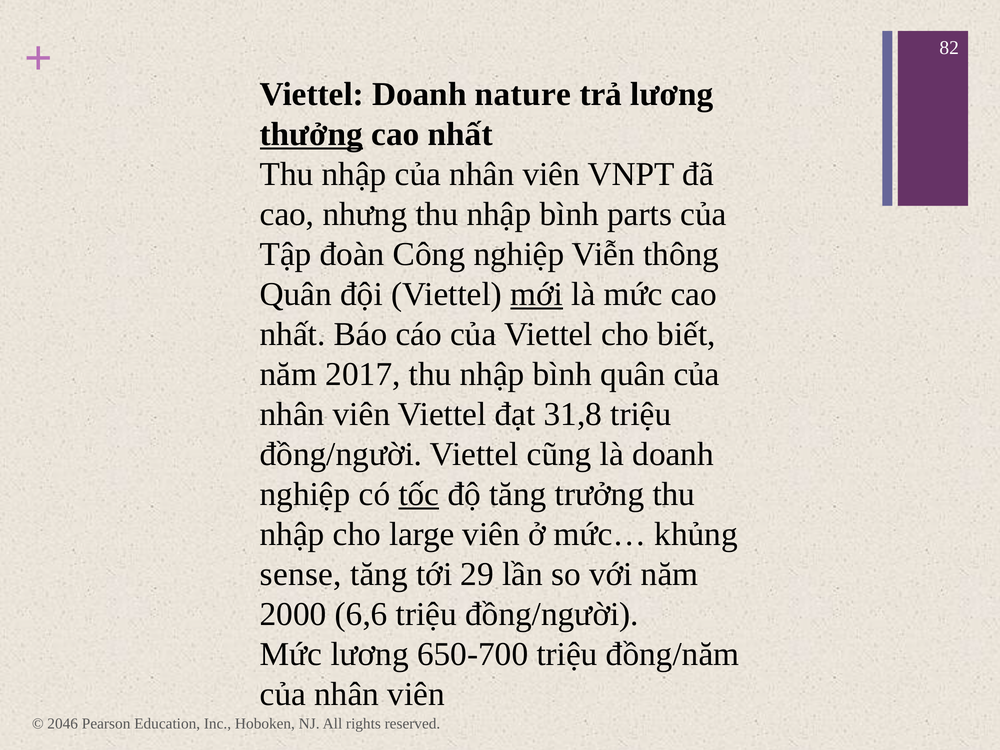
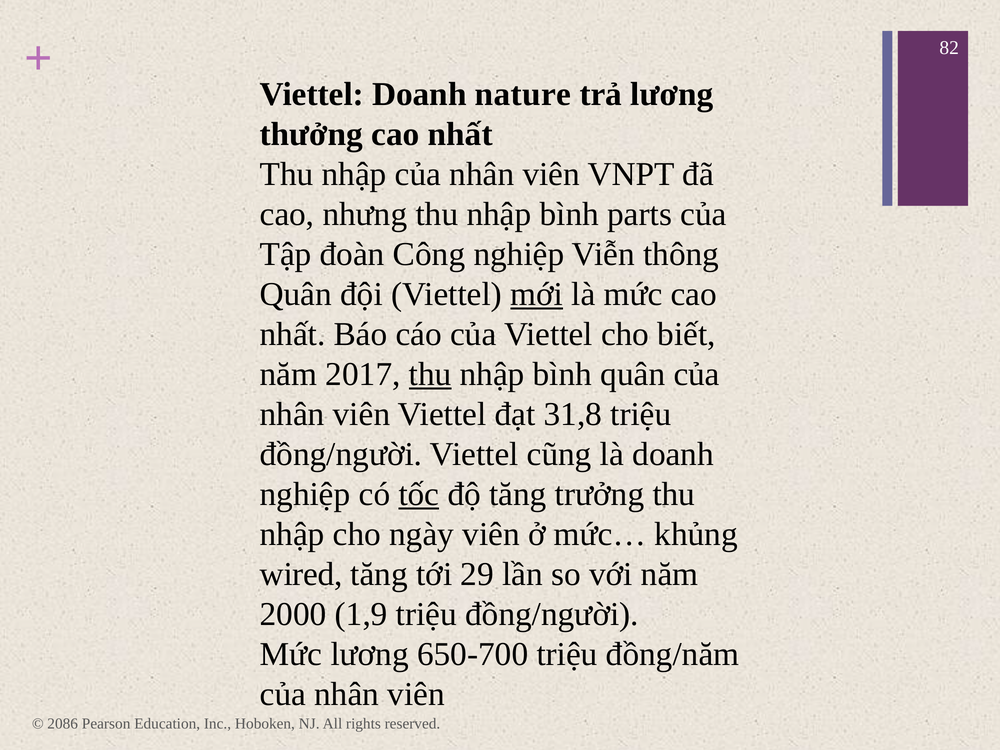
thưởng underline: present -> none
thu at (430, 374) underline: none -> present
large: large -> ngày
sense: sense -> wired
6,6: 6,6 -> 1,9
2046: 2046 -> 2086
